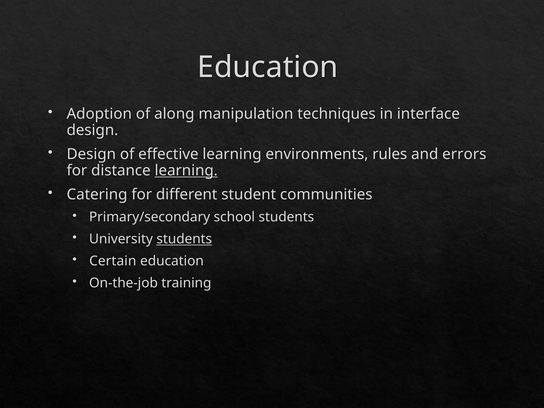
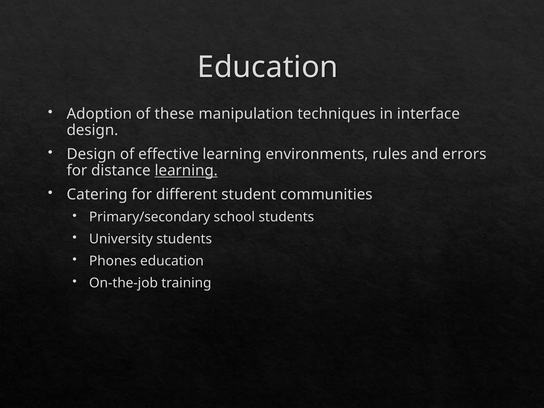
along: along -> these
students at (184, 239) underline: present -> none
Certain: Certain -> Phones
